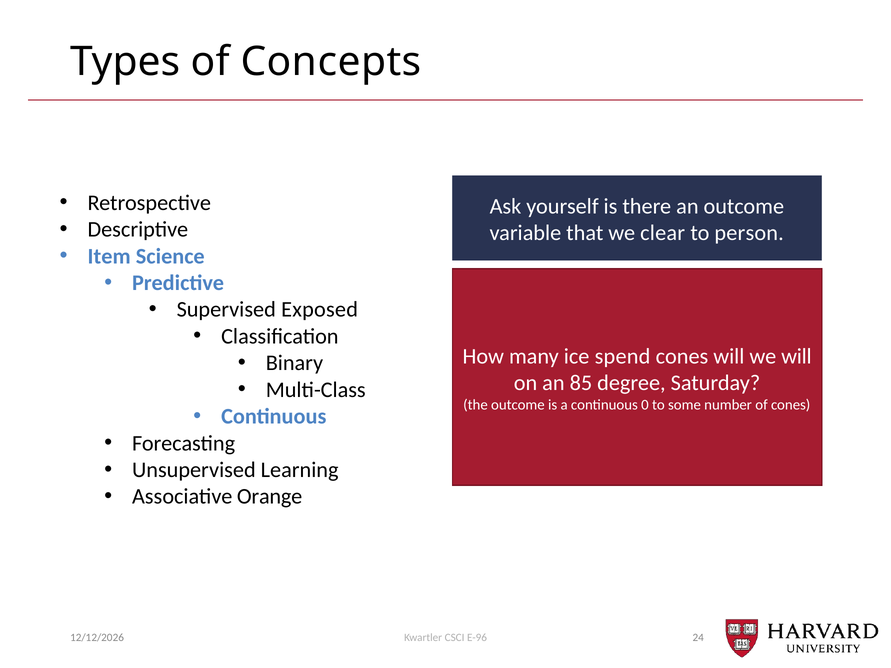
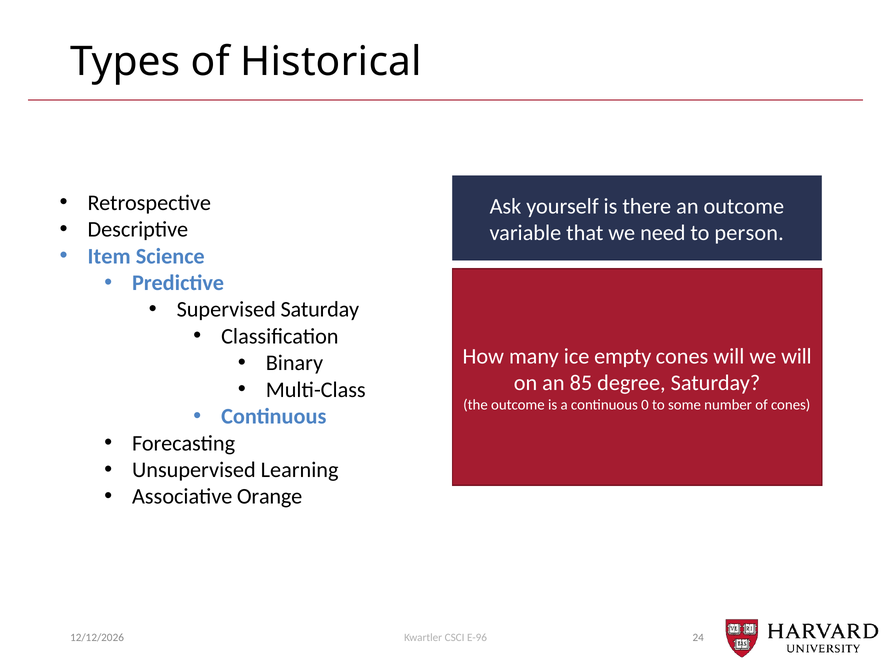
Concepts: Concepts -> Historical
clear: clear -> need
Supervised Exposed: Exposed -> Saturday
spend: spend -> empty
